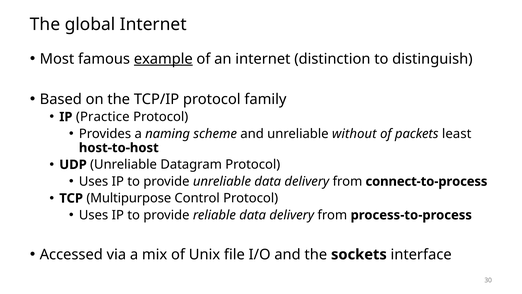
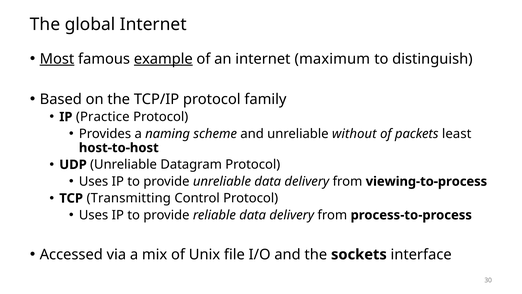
Most underline: none -> present
distinction: distinction -> maximum
connect-to-process: connect-to-process -> viewing-to-process
Multipurpose: Multipurpose -> Transmitting
